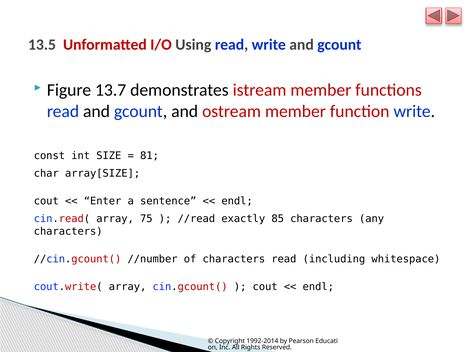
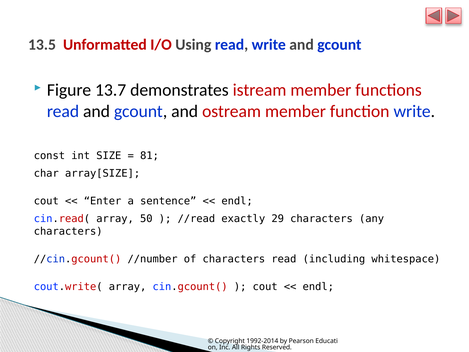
75: 75 -> 50
85: 85 -> 29
